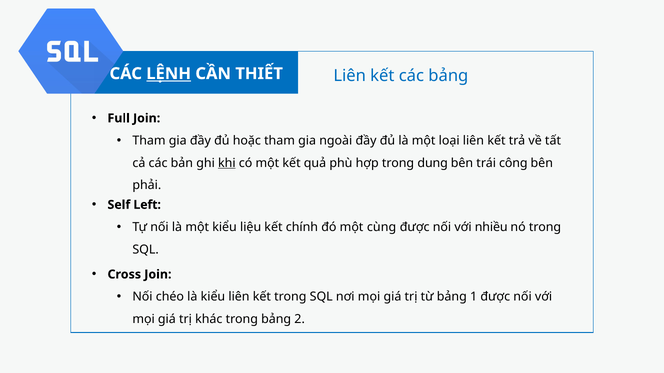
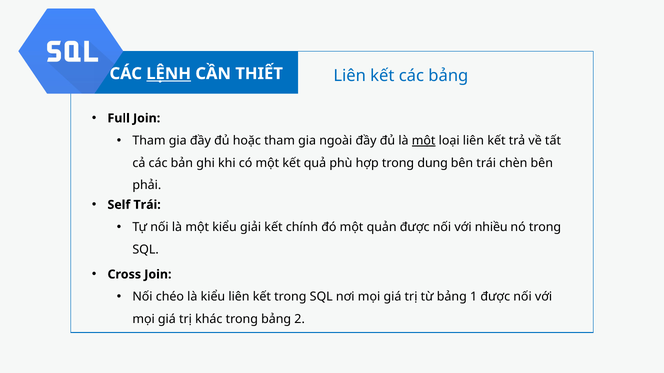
một at (424, 141) underline: none -> present
khi underline: present -> none
công: công -> chèn
Self Left: Left -> Trái
liệu: liệu -> giải
cùng: cùng -> quản
